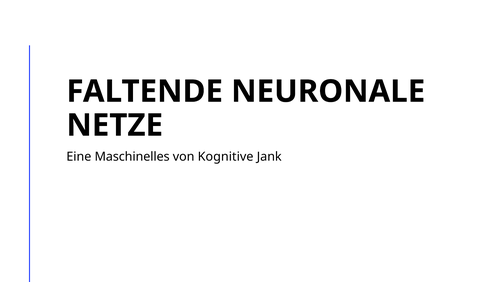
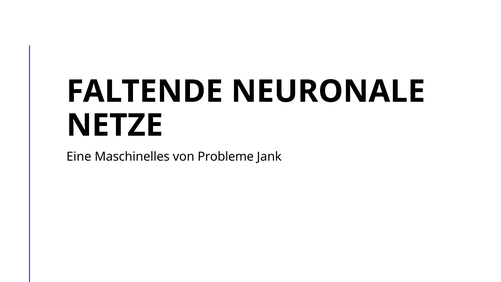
Kognitive: Kognitive -> Probleme
